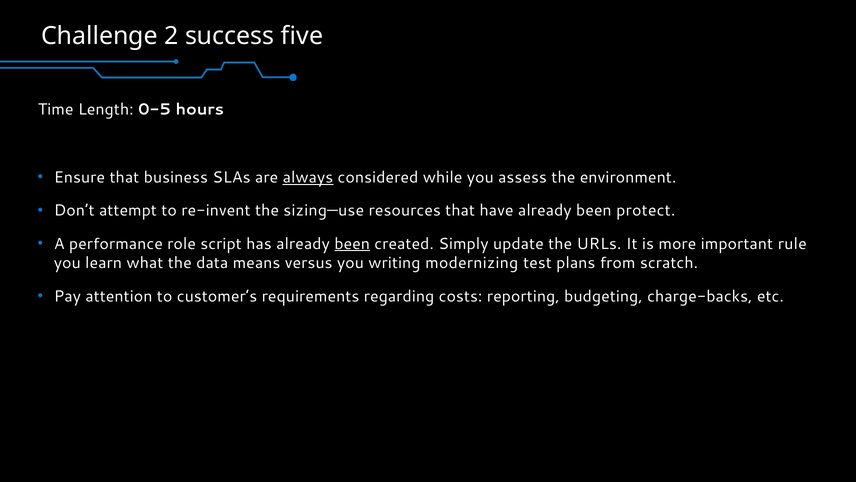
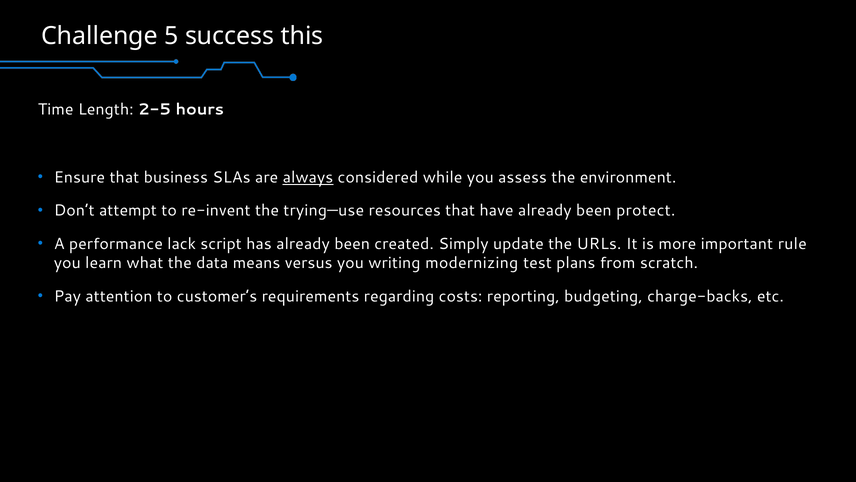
2: 2 -> 5
five: five -> this
0-5: 0-5 -> 2-5
sizing—use: sizing—use -> trying—use
role: role -> lack
been at (352, 244) underline: present -> none
